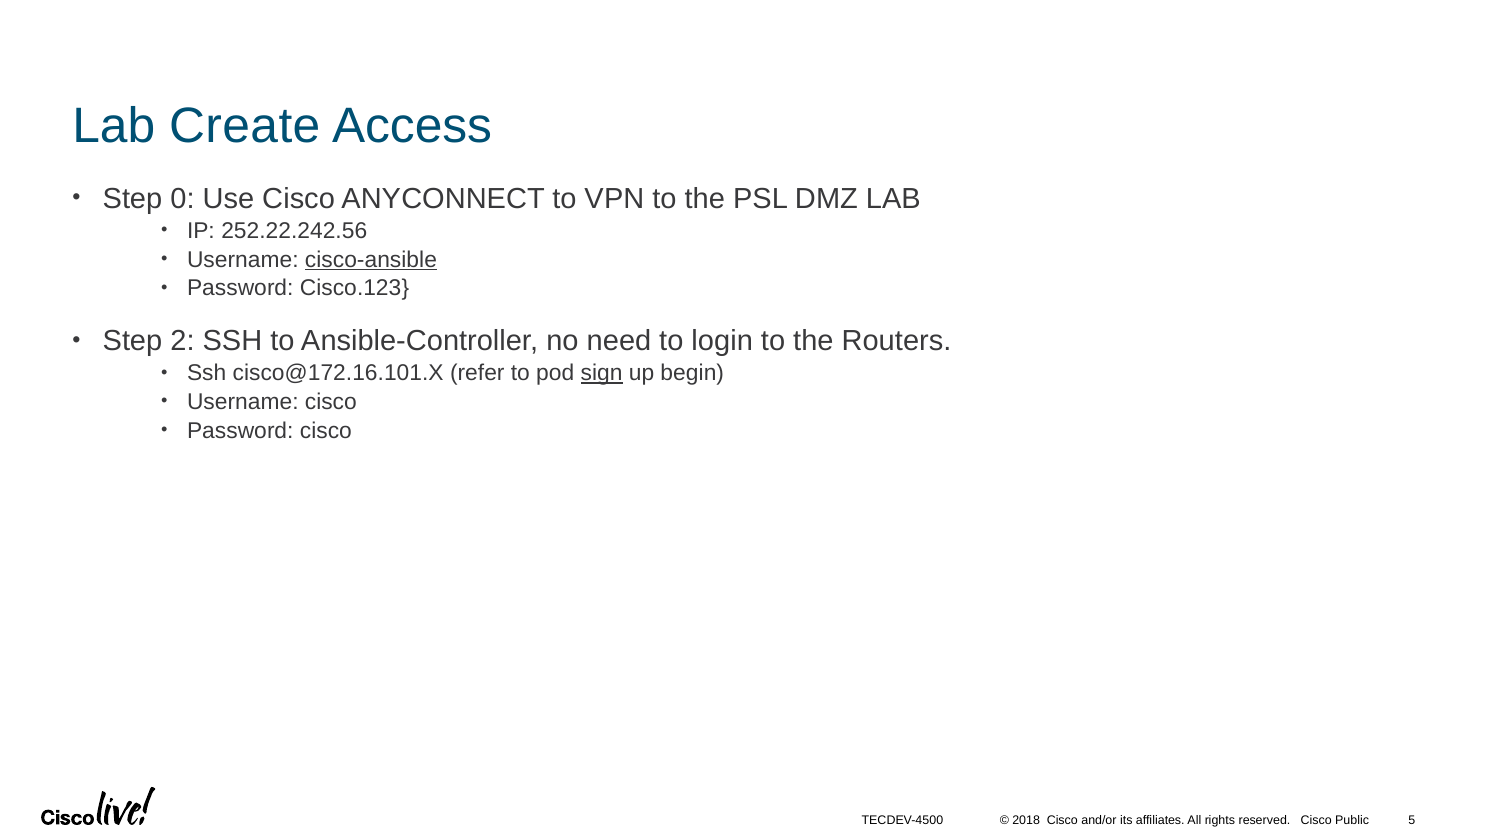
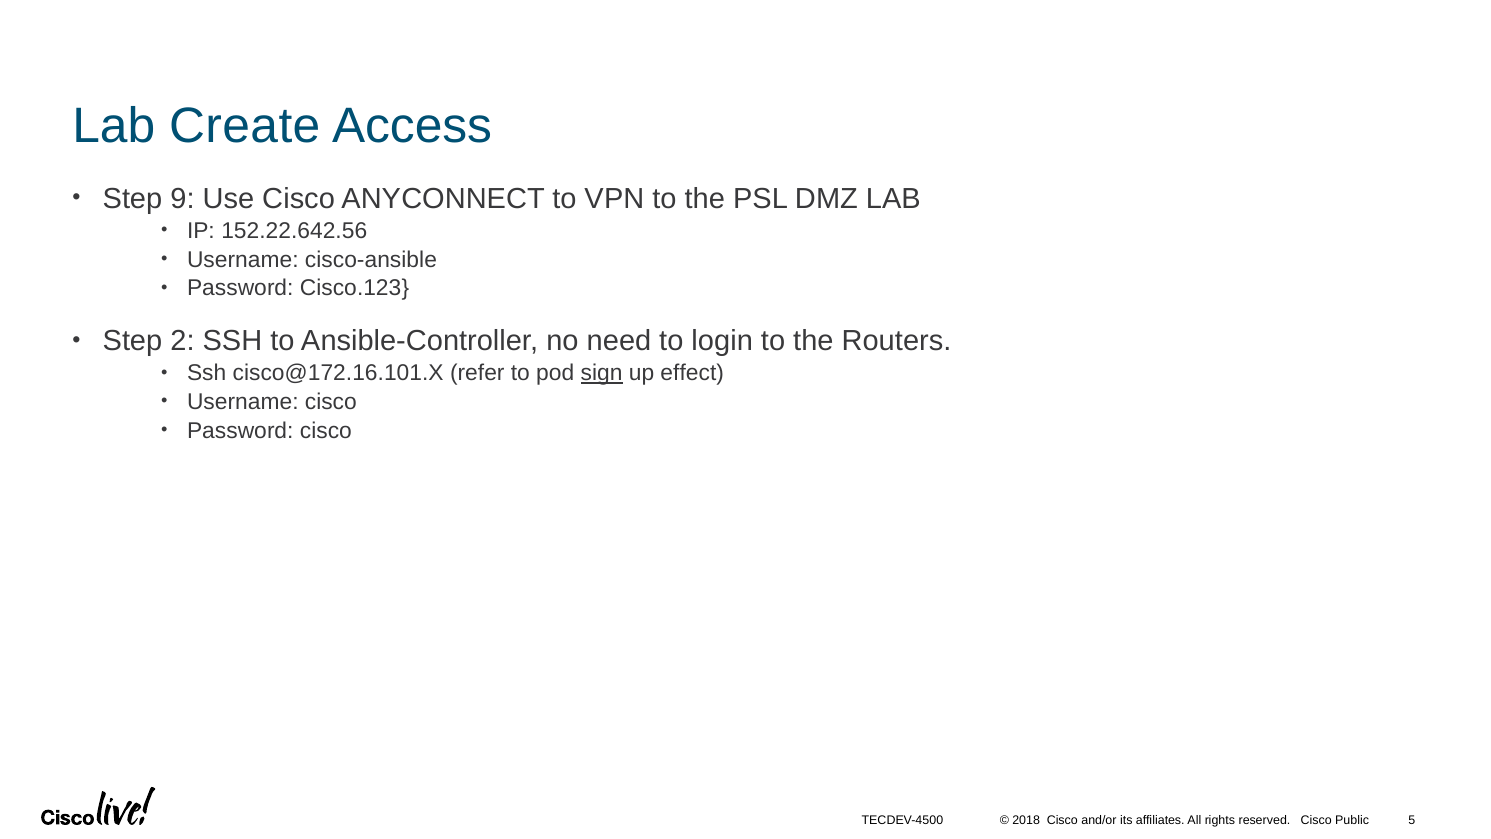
0: 0 -> 9
252.22.242.56: 252.22.242.56 -> 152.22.642.56
cisco-ansible underline: present -> none
begin: begin -> effect
